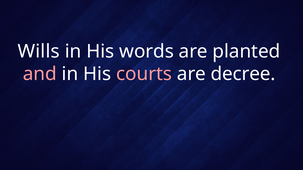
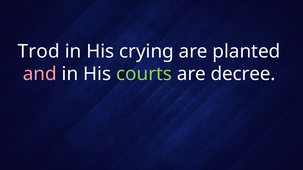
Wills: Wills -> Trod
words: words -> crying
courts colour: pink -> light green
